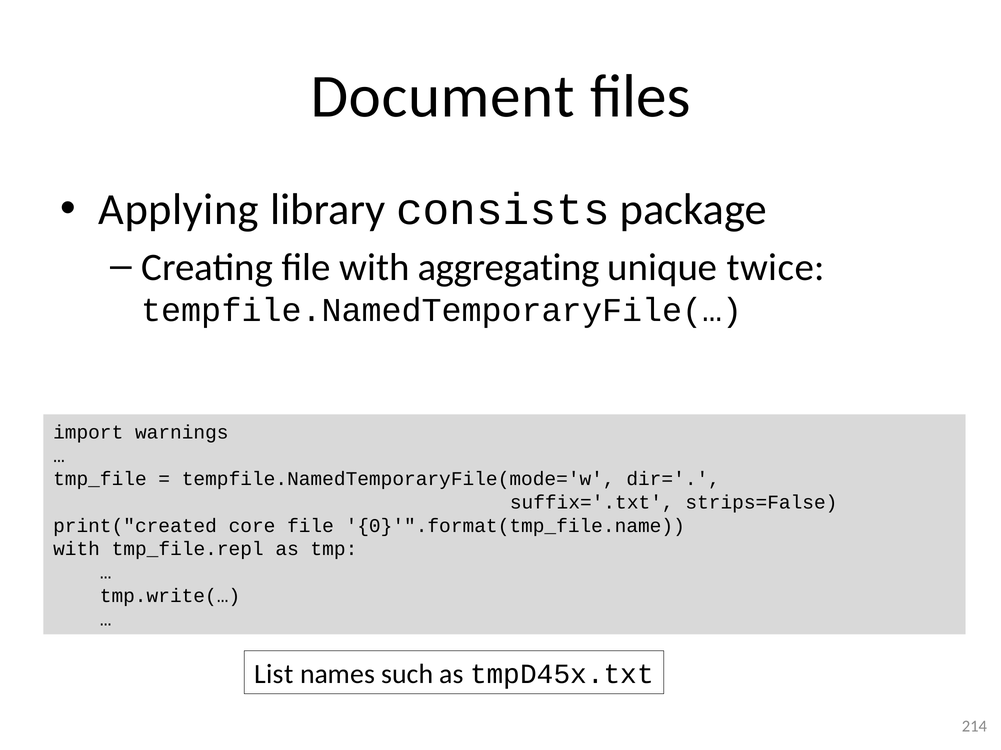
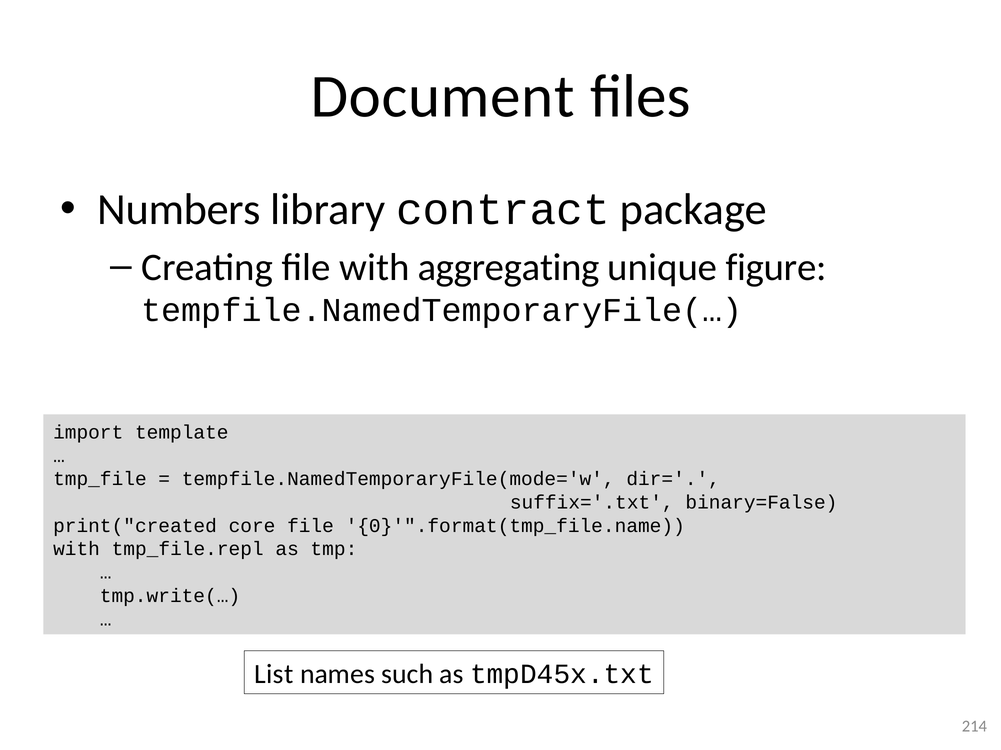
Applying: Applying -> Numbers
consists: consists -> contract
twice: twice -> figure
warnings: warnings -> template
strips=False: strips=False -> binary=False
